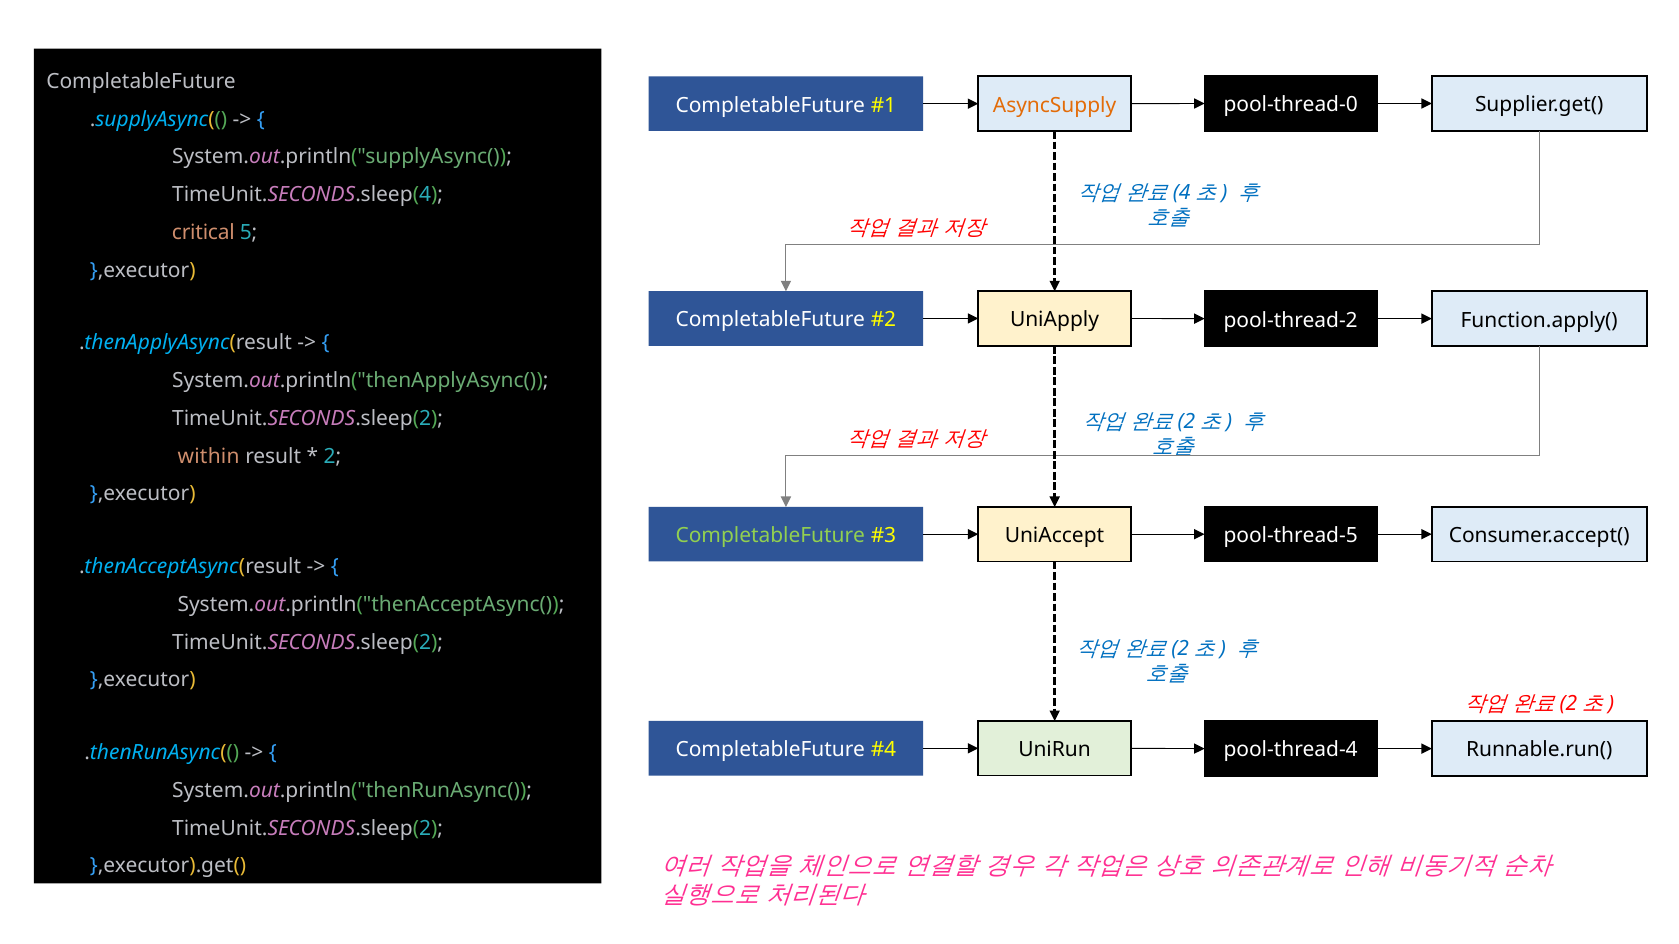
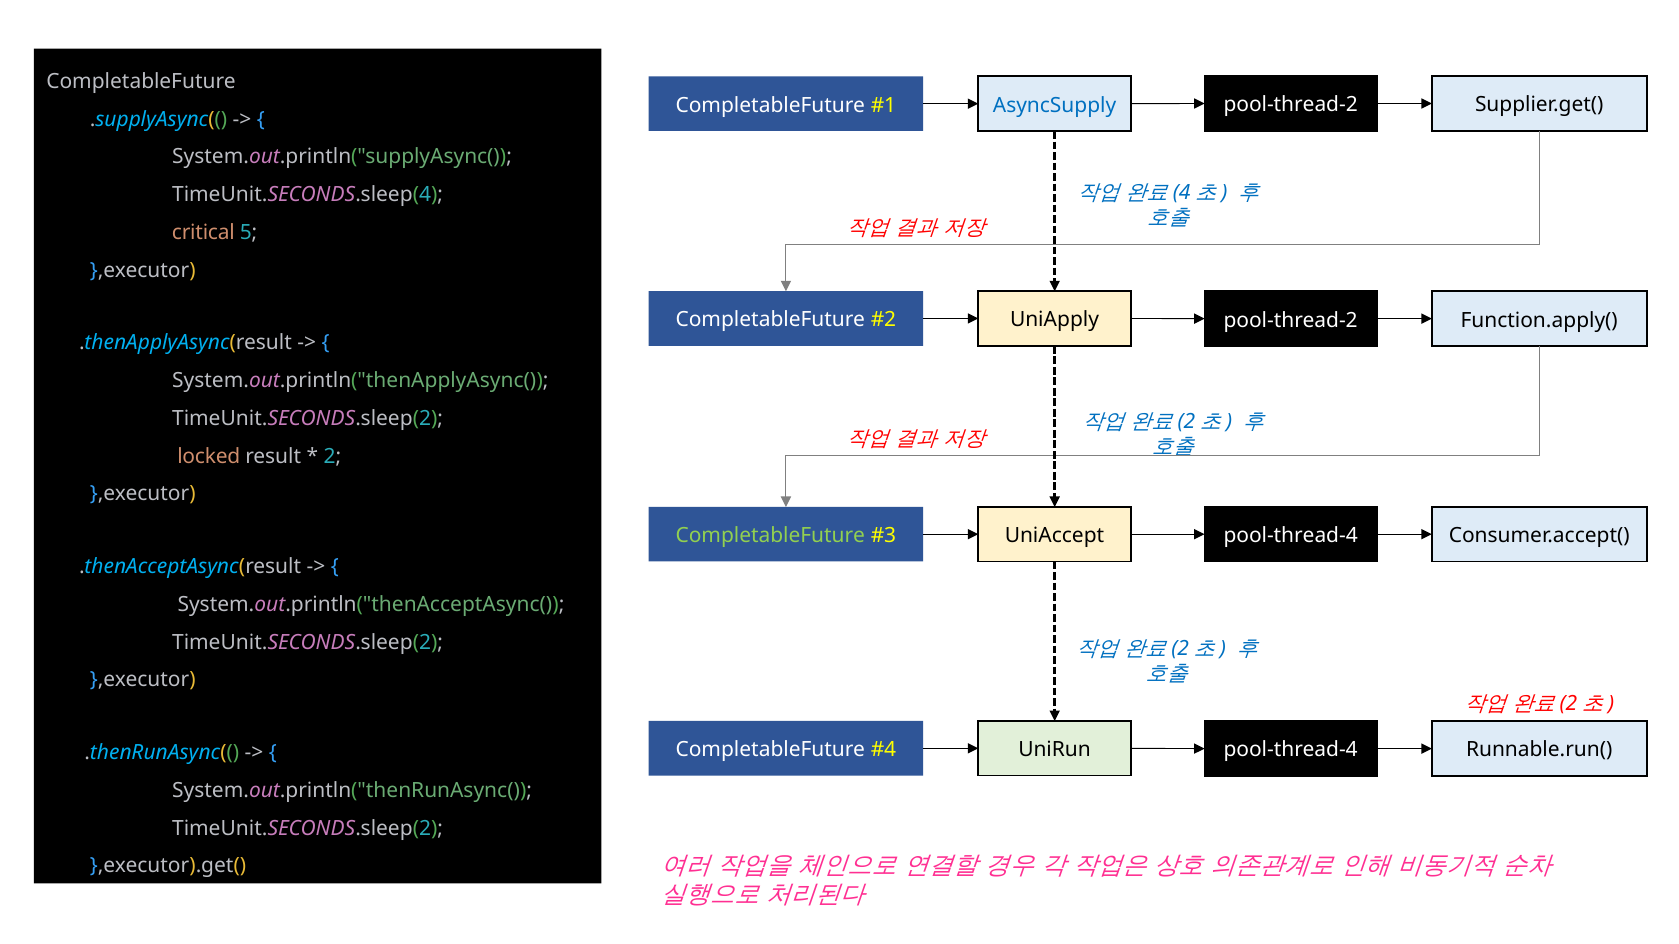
pool-thread-0 at (1291, 105): pool-thread-0 -> pool-thread-2
AsyncSupply colour: orange -> blue
within: within -> locked
pool-thread-5 at (1291, 536): pool-thread-5 -> pool-thread-4
